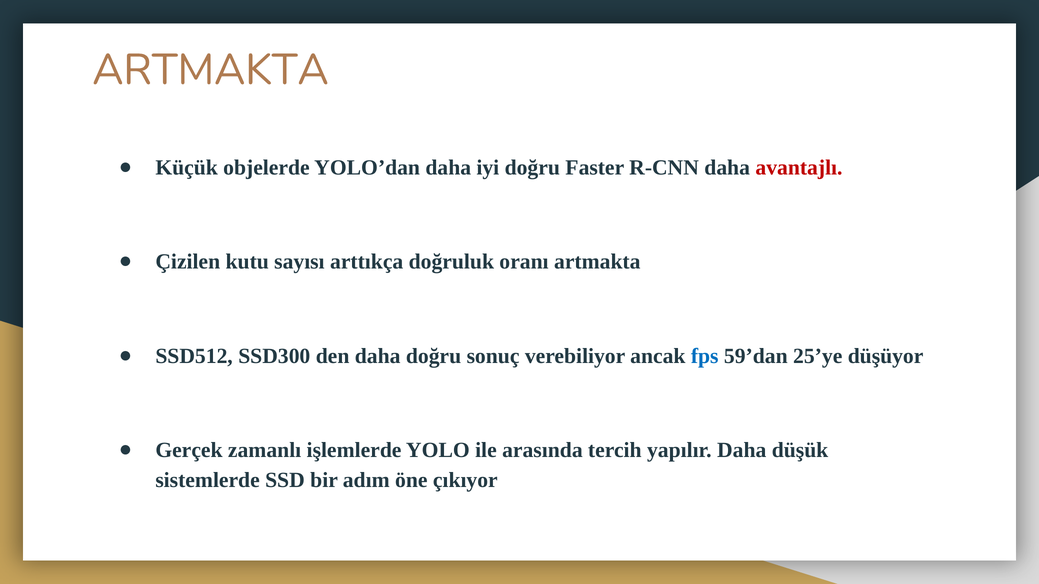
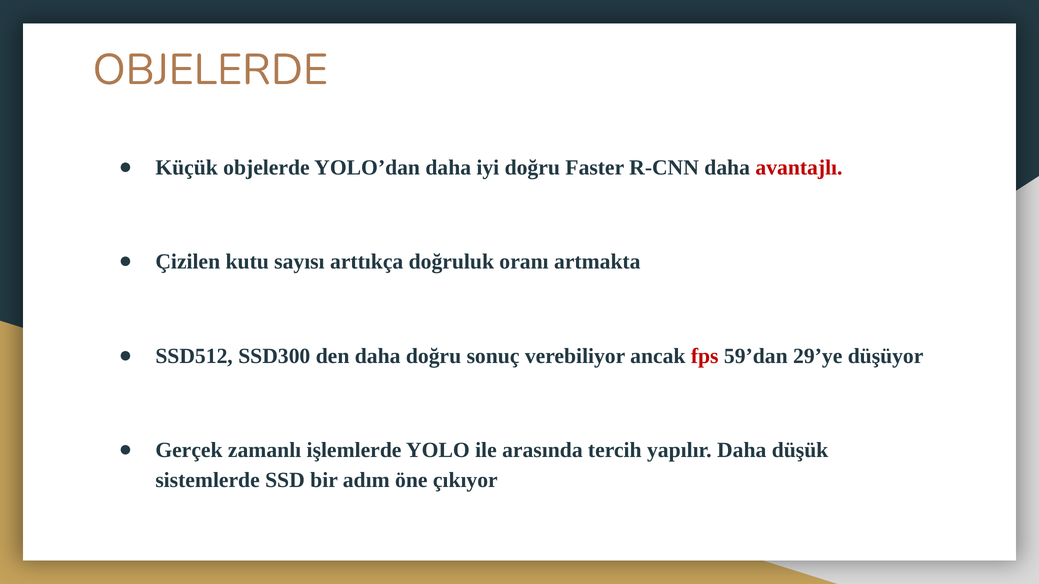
ARTMAKTA at (210, 70): ARTMAKTA -> OBJELERDE
fps colour: blue -> red
25’ye: 25’ye -> 29’ye
